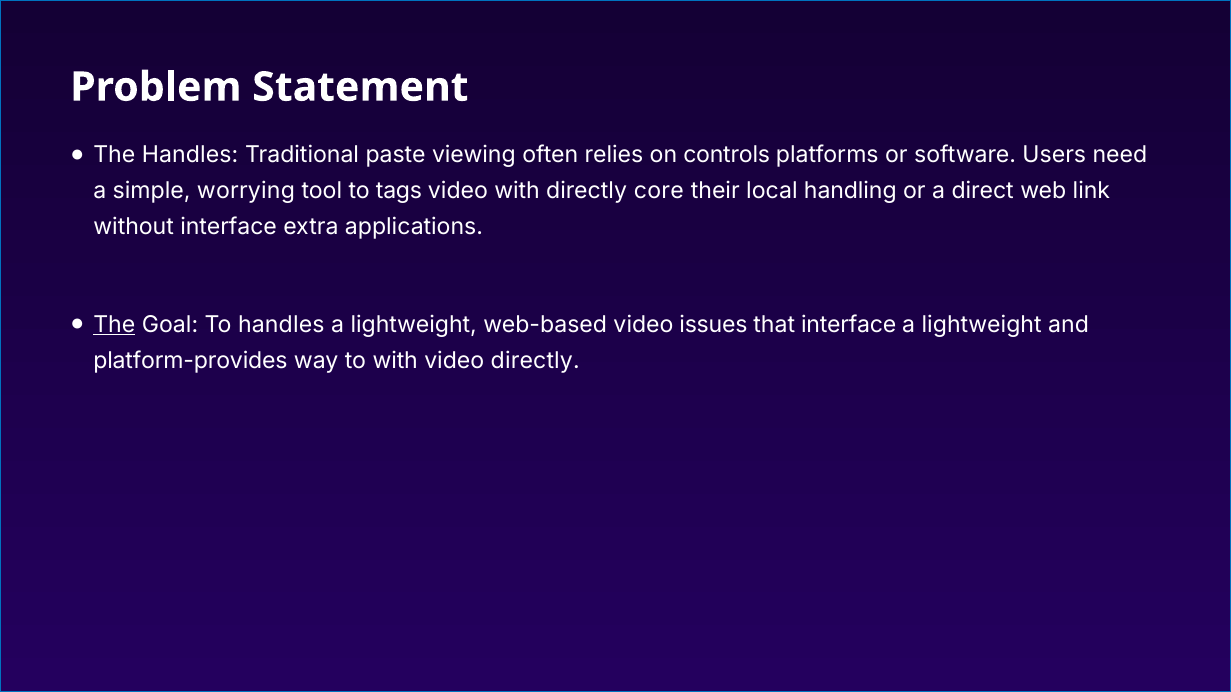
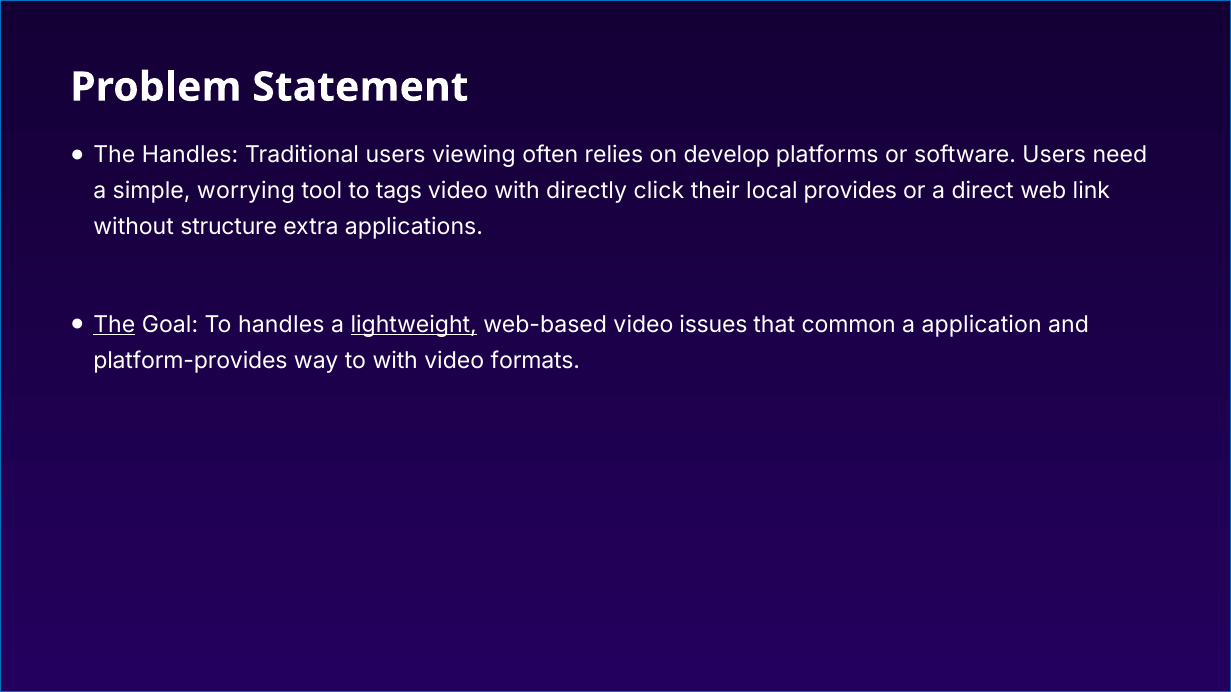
Traditional paste: paste -> users
controls: controls -> develop
core: core -> click
handling: handling -> provides
without interface: interface -> structure
lightweight at (414, 325) underline: none -> present
that interface: interface -> common
lightweight at (982, 325): lightweight -> application
video directly: directly -> formats
